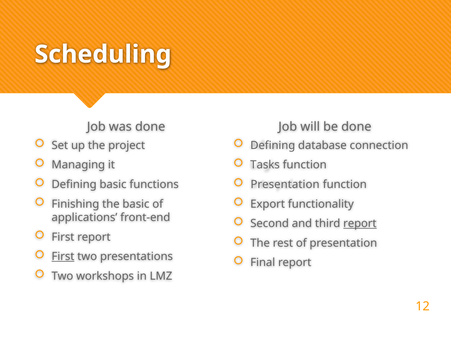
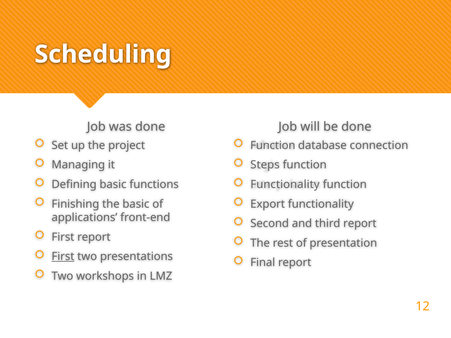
Defining at (273, 146): Defining -> Function
Tasks: Tasks -> Steps
Presentation at (285, 185): Presentation -> Functionality
report at (360, 224) underline: present -> none
